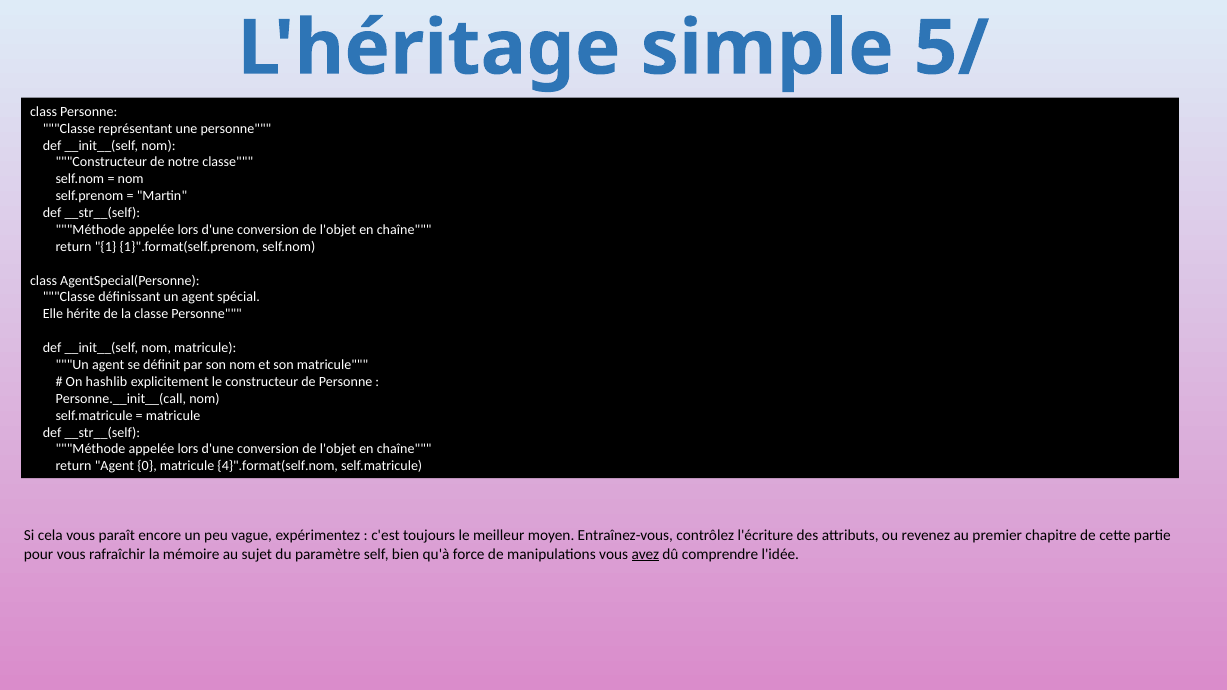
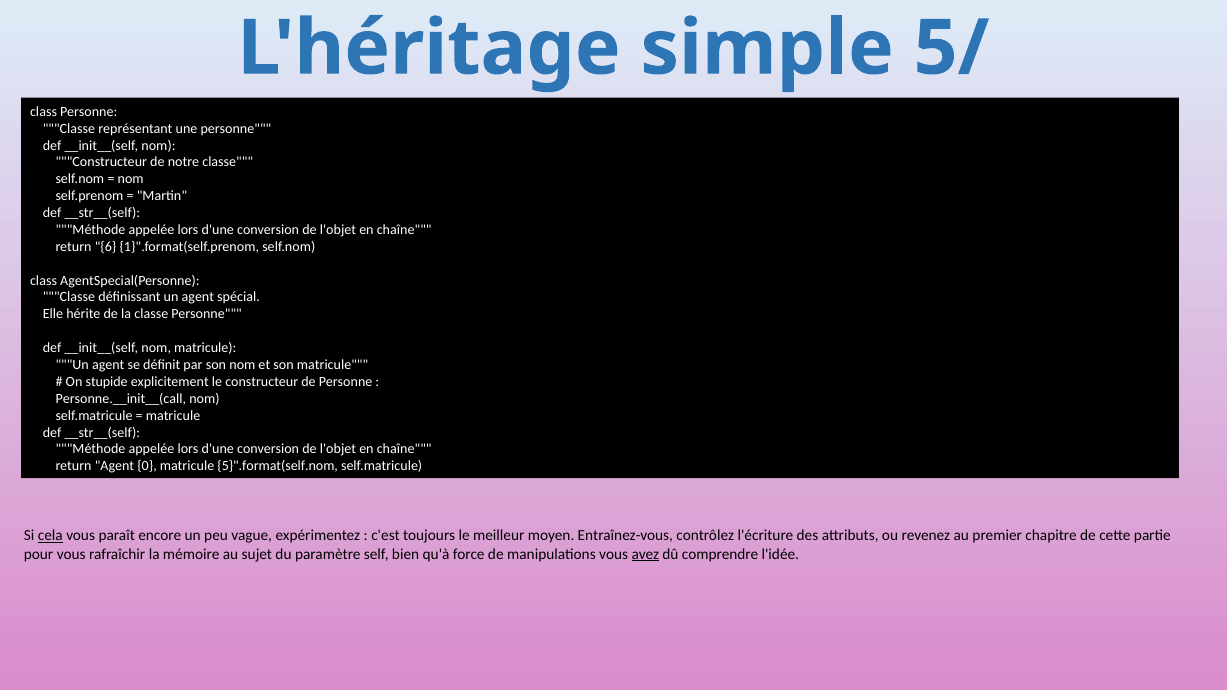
1: 1 -> 6
hashlib: hashlib -> stupide
4}".format(self.nom: 4}".format(self.nom -> 5}".format(self.nom
cela underline: none -> present
